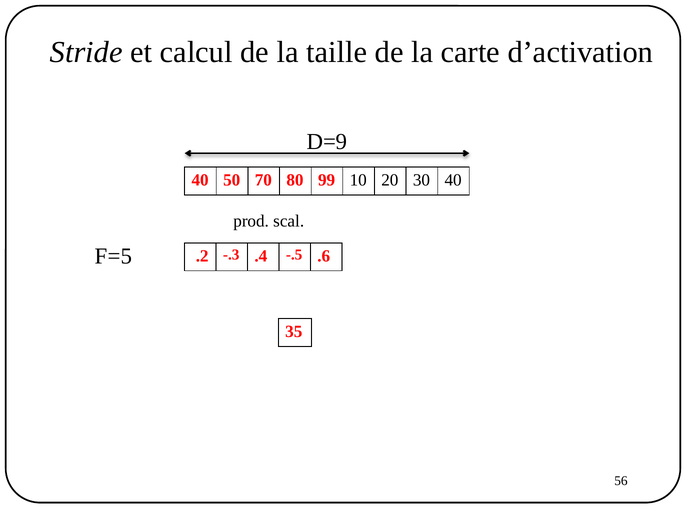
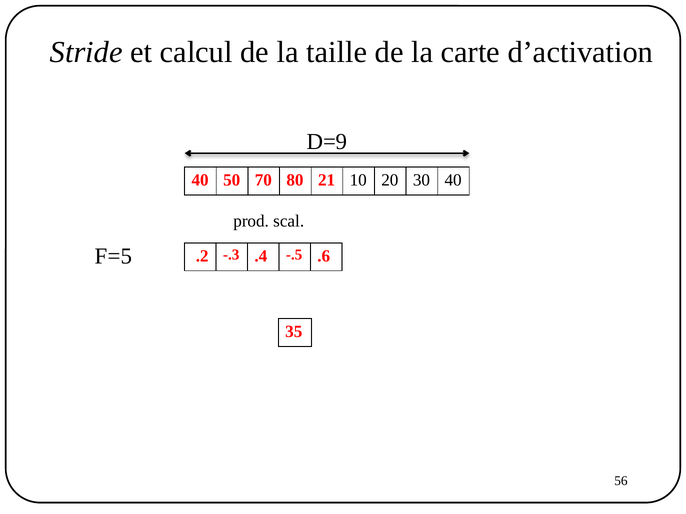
99: 99 -> 21
